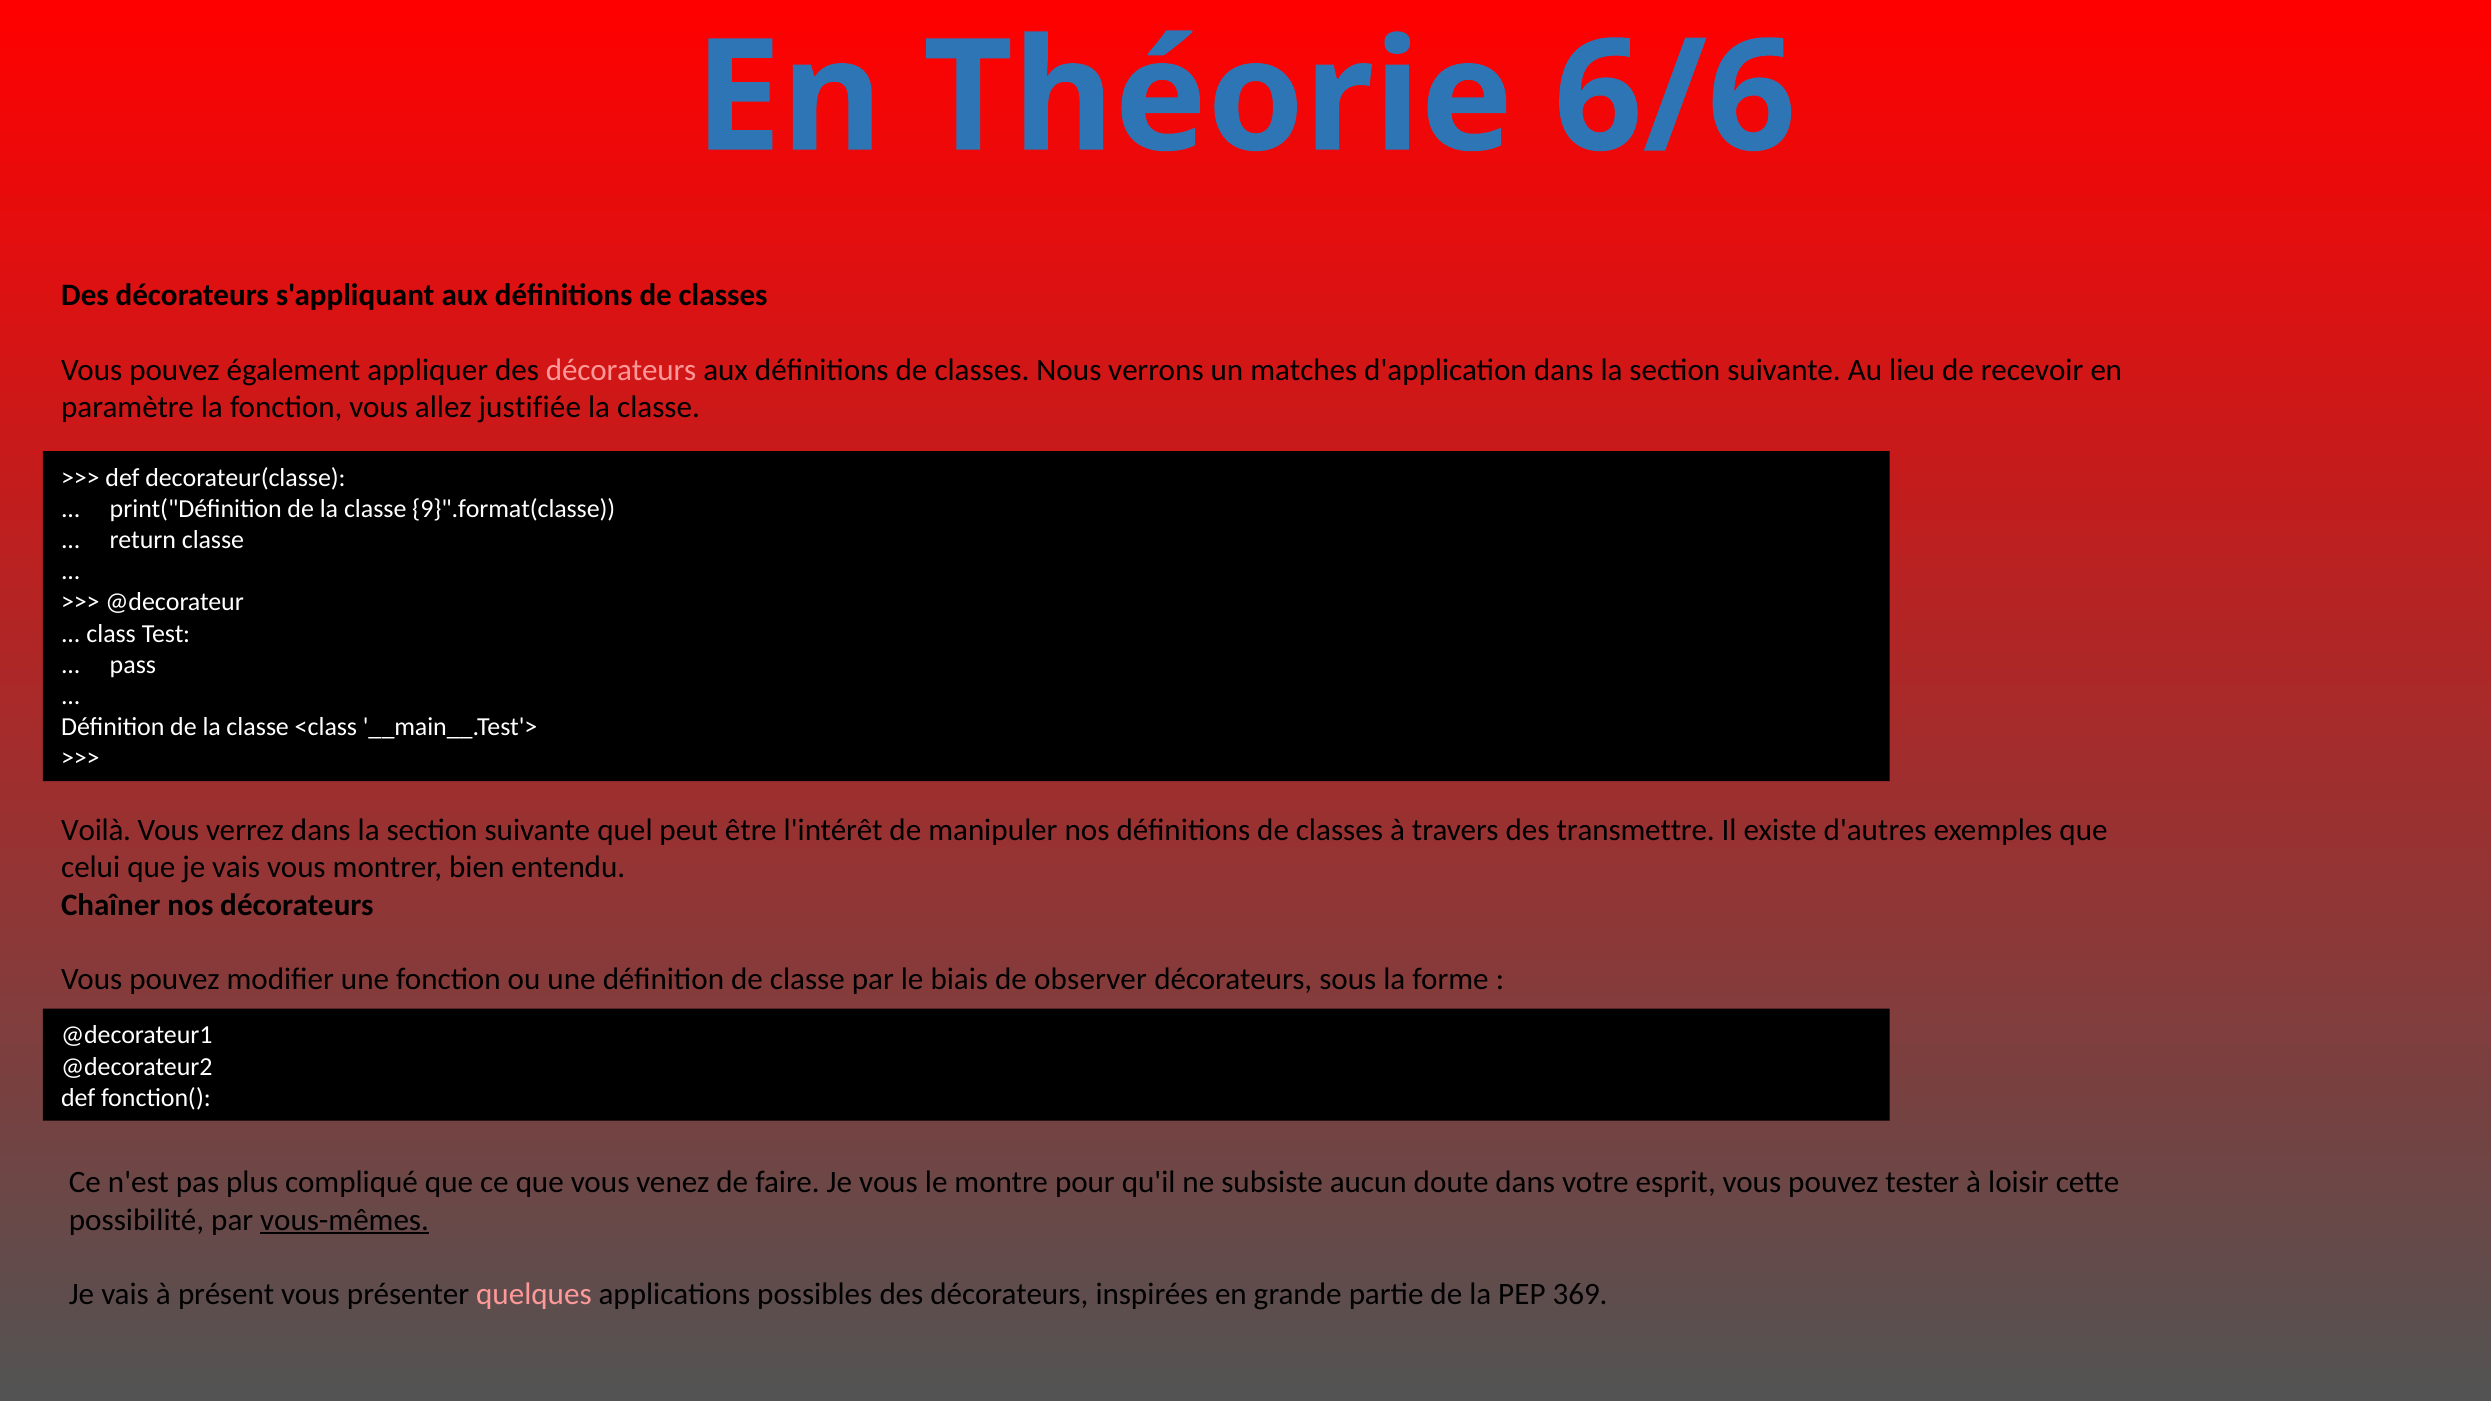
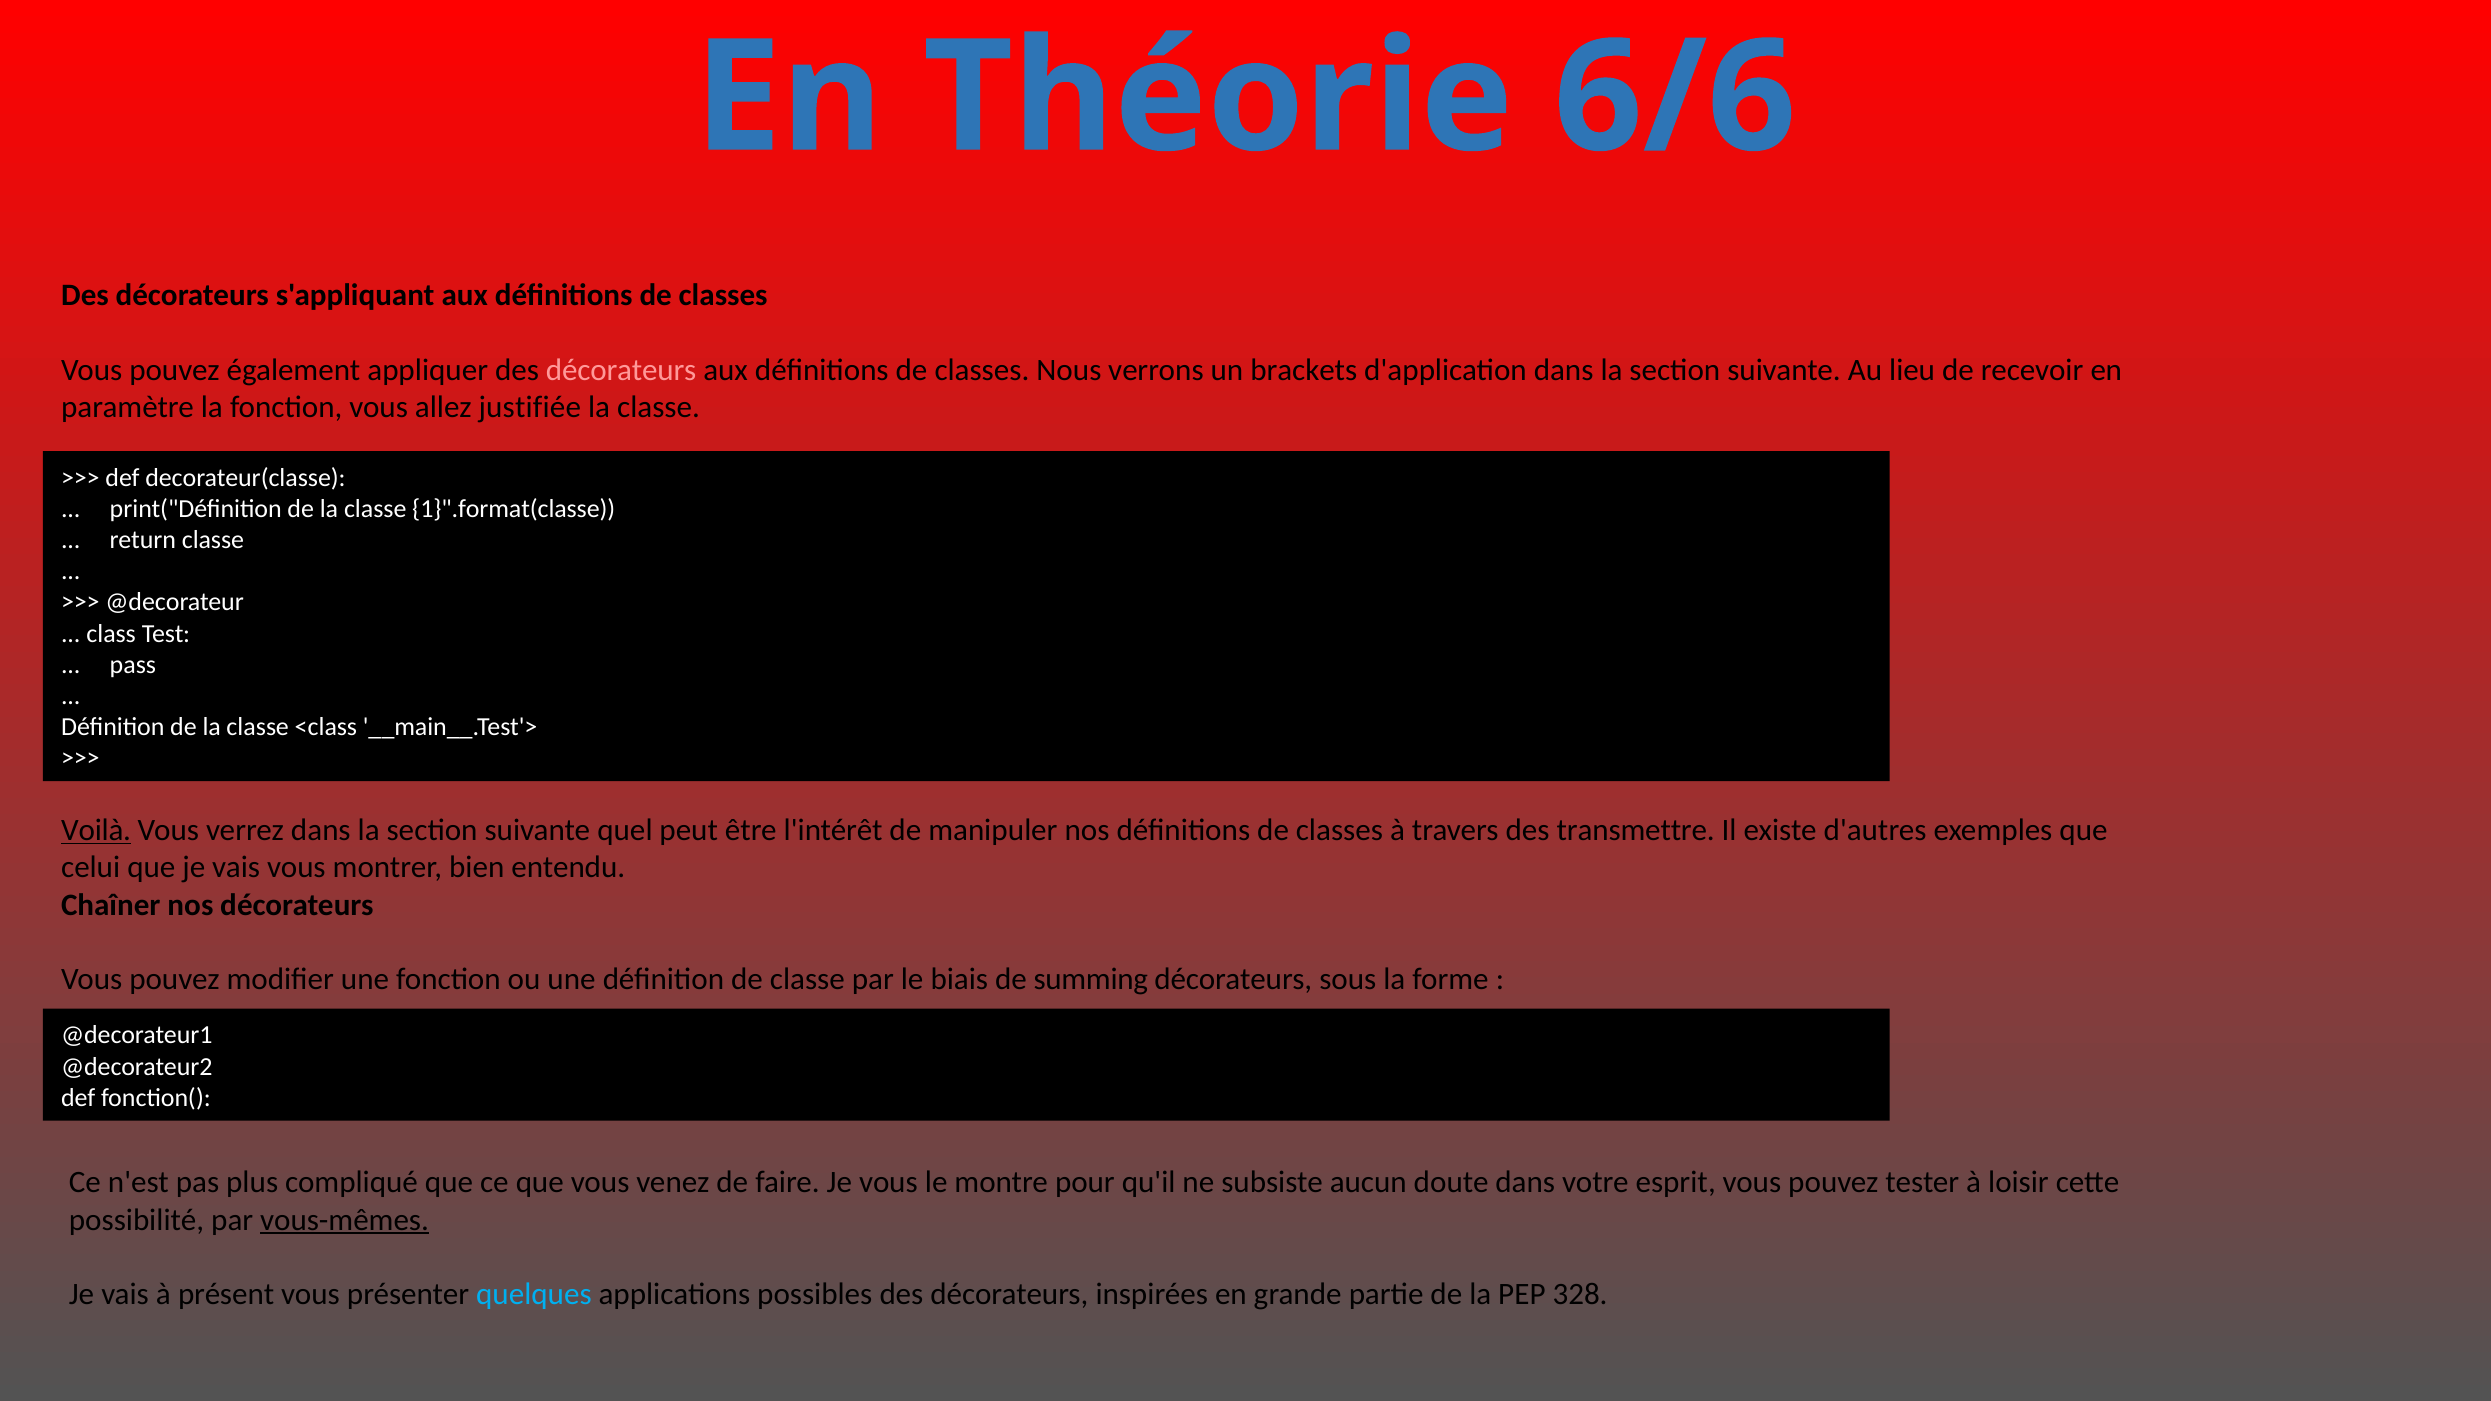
matches: matches -> brackets
9}".format(classe: 9}".format(classe -> 1}".format(classe
Voilà underline: none -> present
observer: observer -> summing
quelques colour: pink -> light blue
369: 369 -> 328
